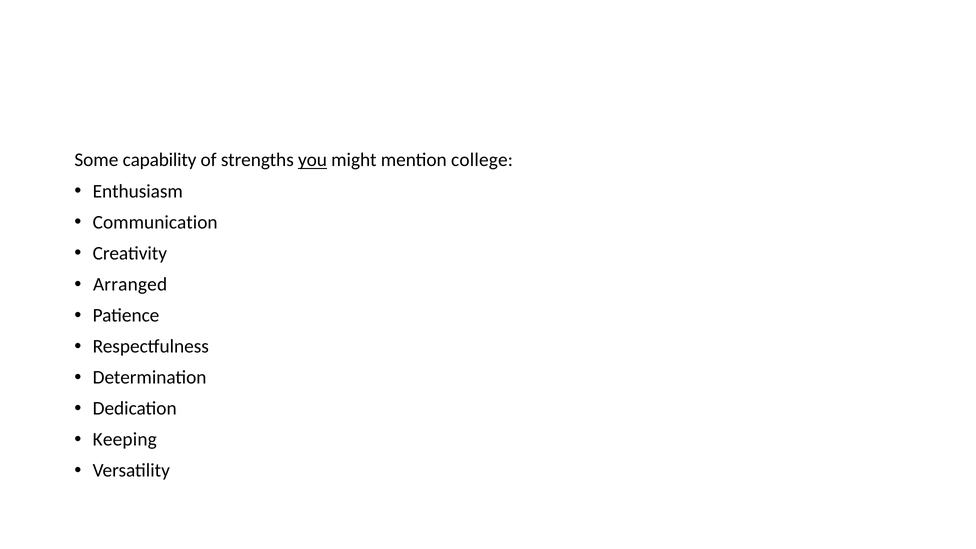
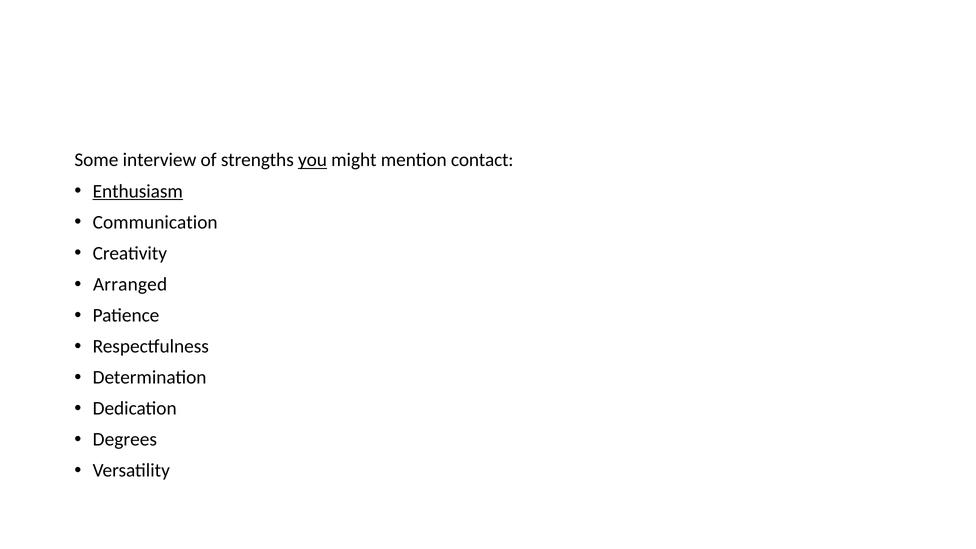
capability: capability -> interview
college: college -> contact
Enthusiasm underline: none -> present
Keeping: Keeping -> Degrees
